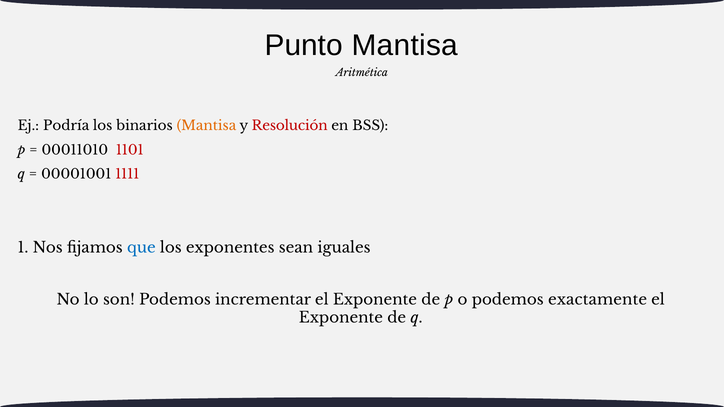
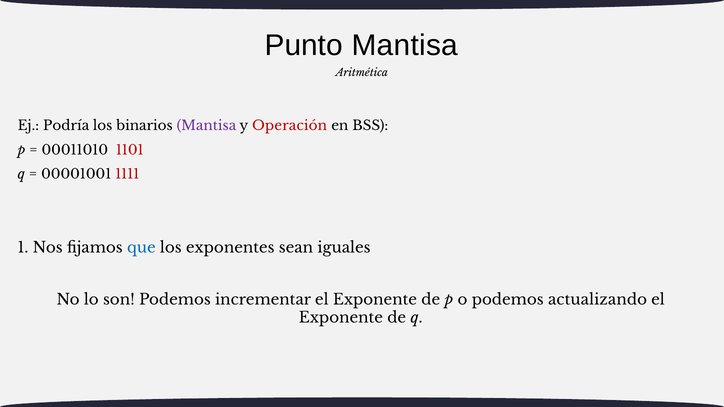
Mantisa at (206, 126) colour: orange -> purple
Resolución: Resolución -> Operación
exactamente: exactamente -> actualizando
